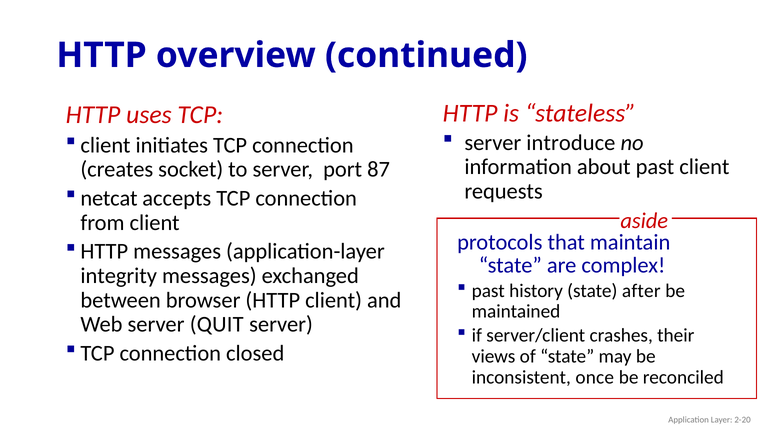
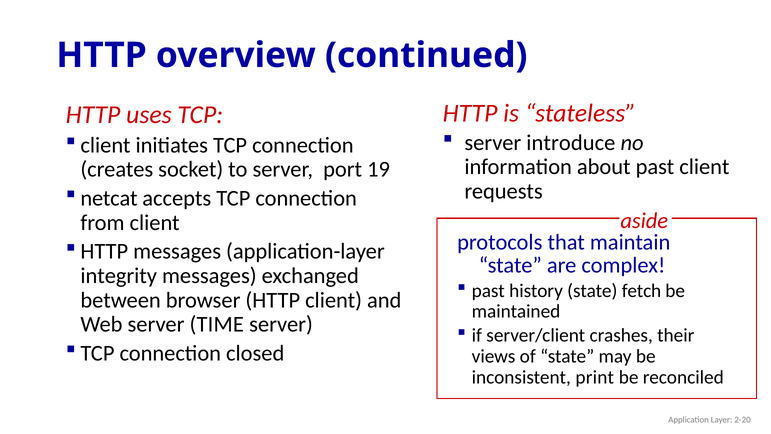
87: 87 -> 19
after: after -> fetch
QUIT: QUIT -> TIME
once: once -> print
